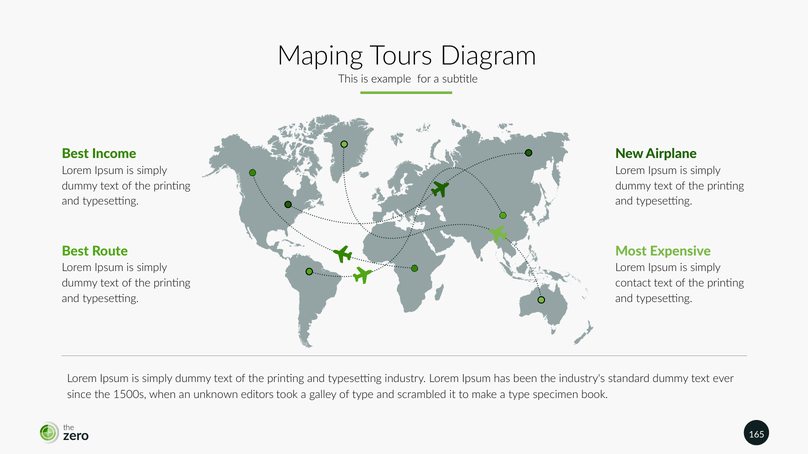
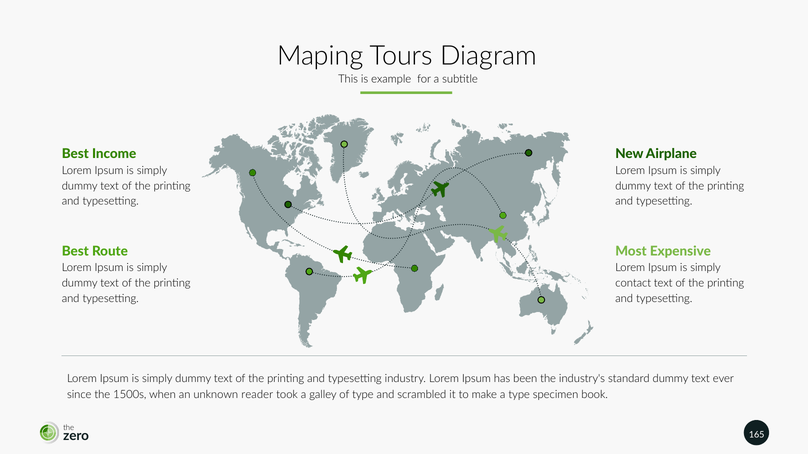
editors: editors -> reader
